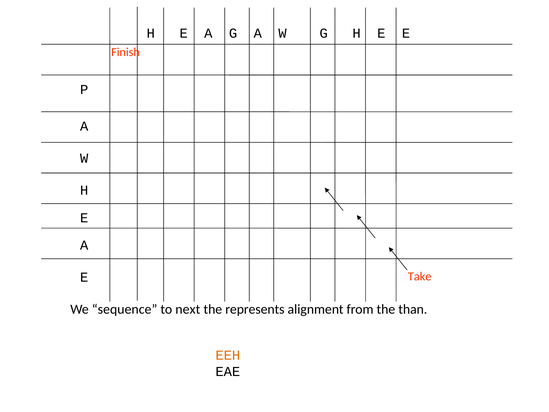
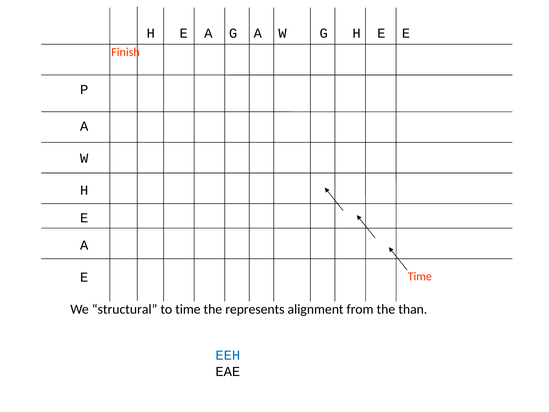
Take at (420, 276): Take -> Time
sequence: sequence -> structural
to next: next -> time
EEH colour: orange -> blue
